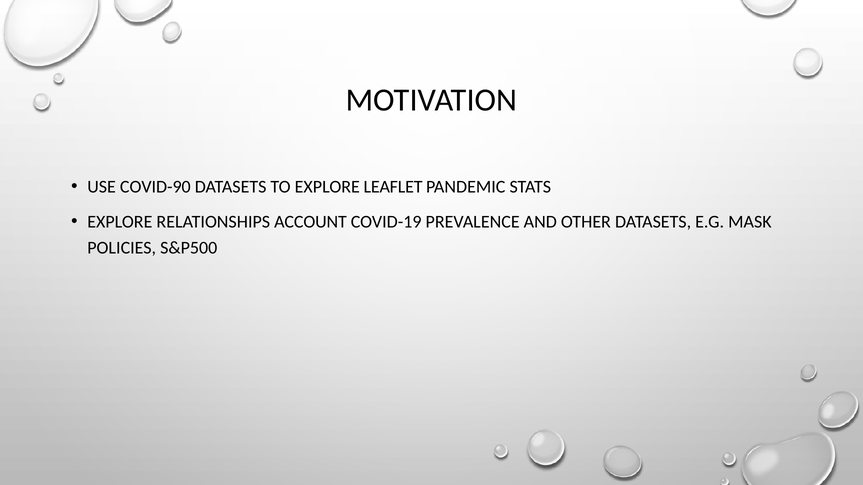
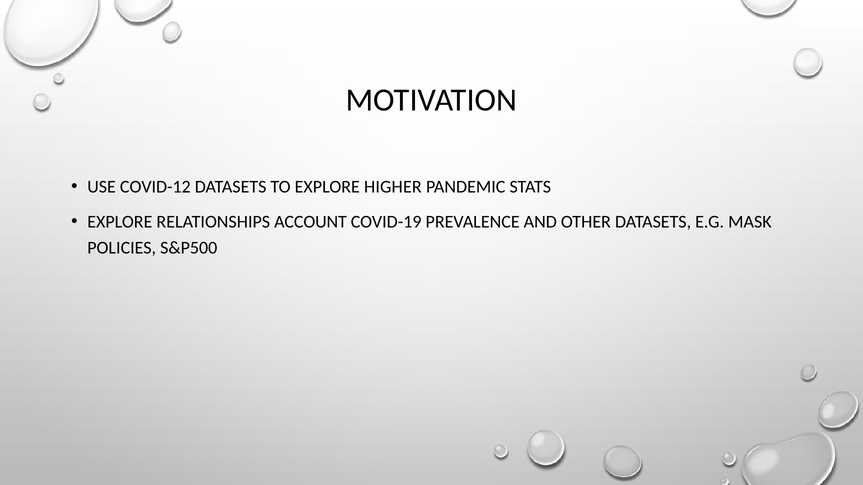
COVID-90: COVID-90 -> COVID-12
LEAFLET: LEAFLET -> HIGHER
